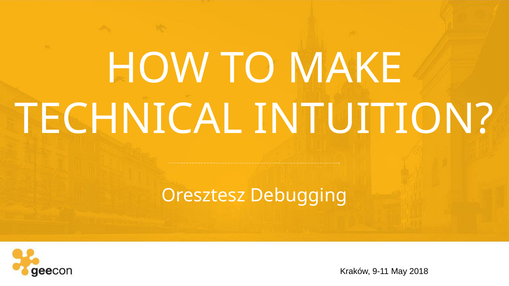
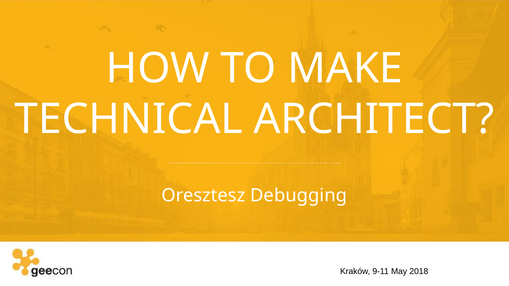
INTUITION: INTUITION -> ARCHITECT
